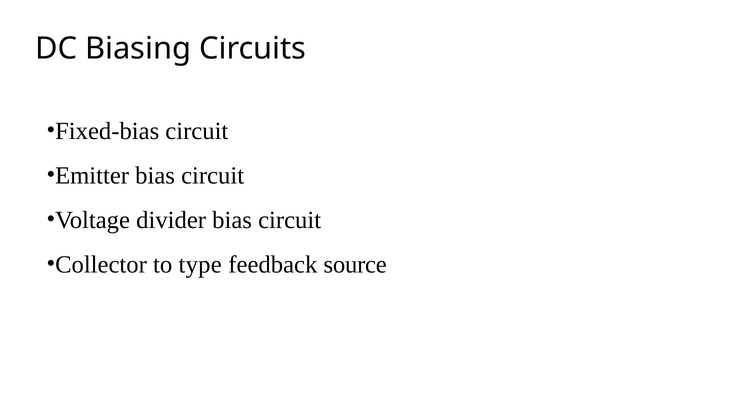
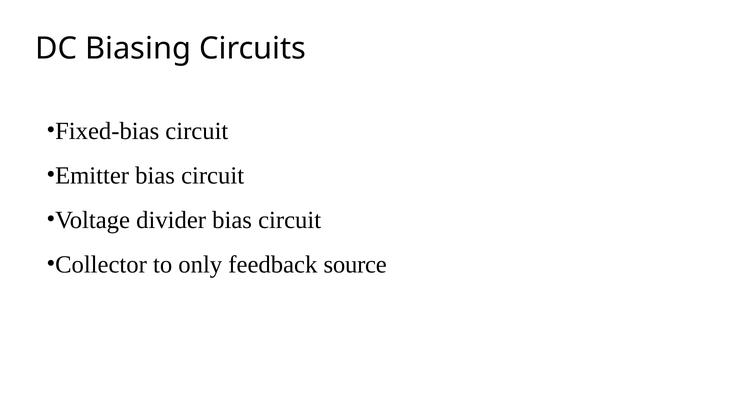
type: type -> only
